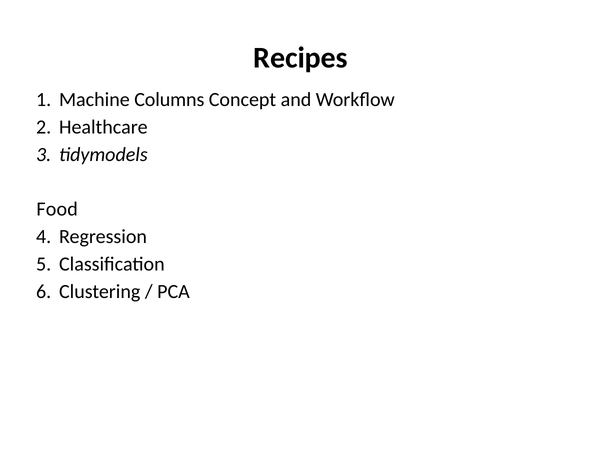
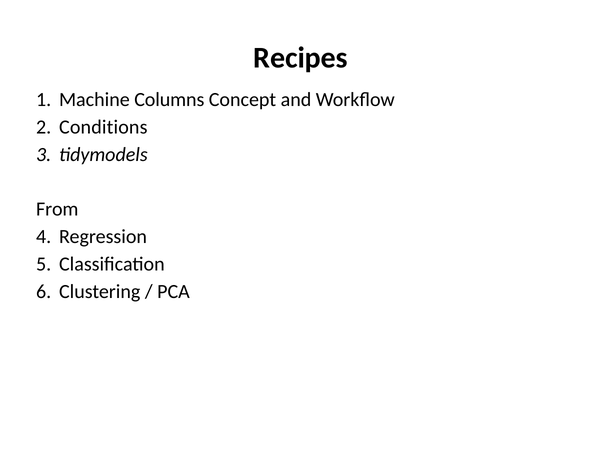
Healthcare: Healthcare -> Conditions
Food: Food -> From
